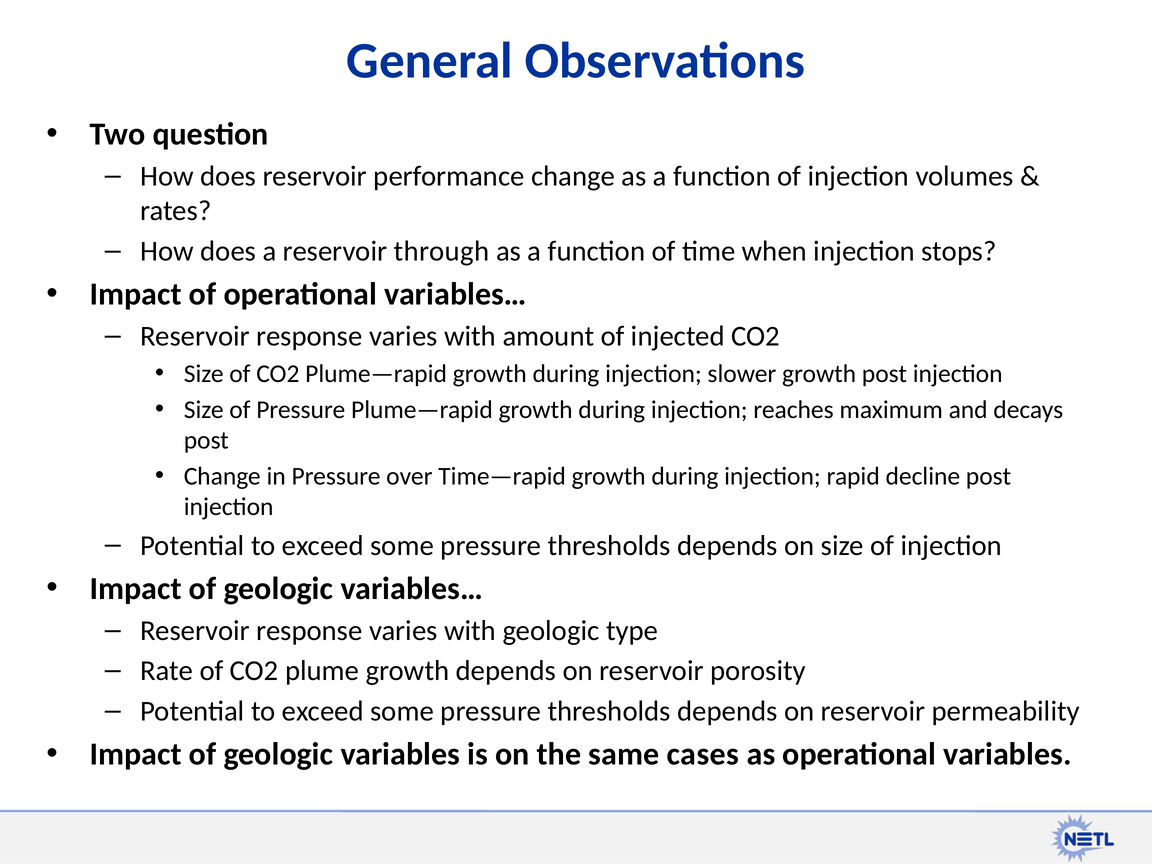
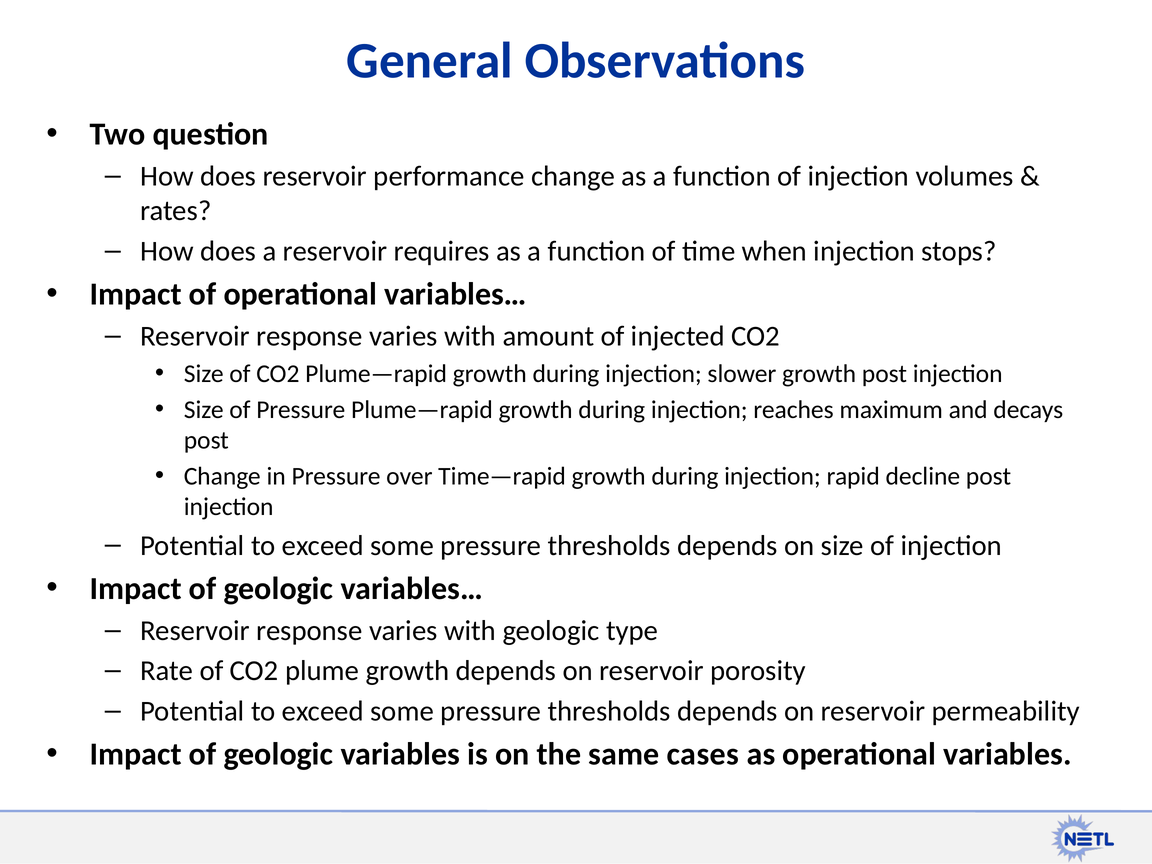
through: through -> requires
